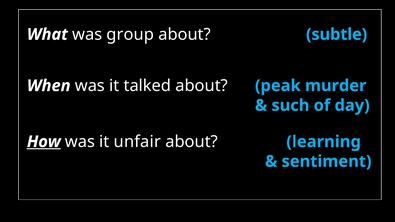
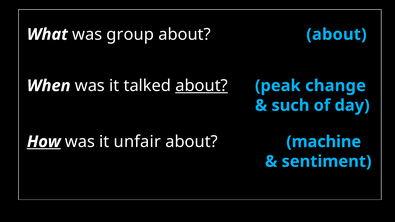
about subtle: subtle -> about
about at (202, 86) underline: none -> present
murder: murder -> change
learning: learning -> machine
